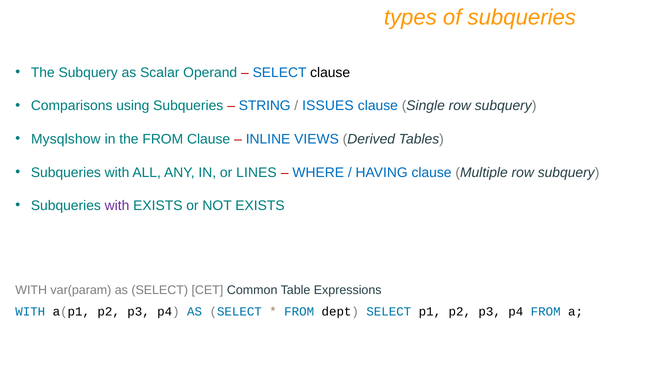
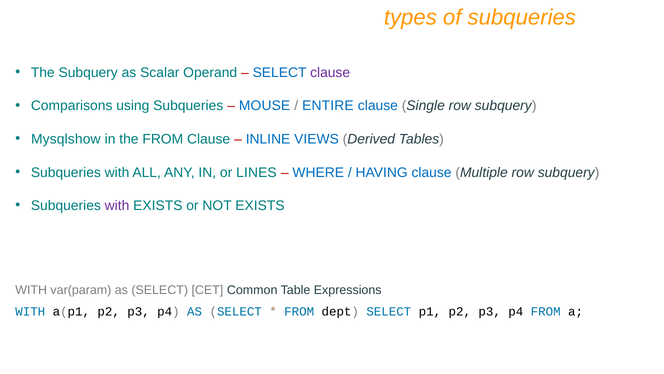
clause at (330, 73) colour: black -> purple
STRING: STRING -> MOUSE
ISSUES: ISSUES -> ENTIRE
